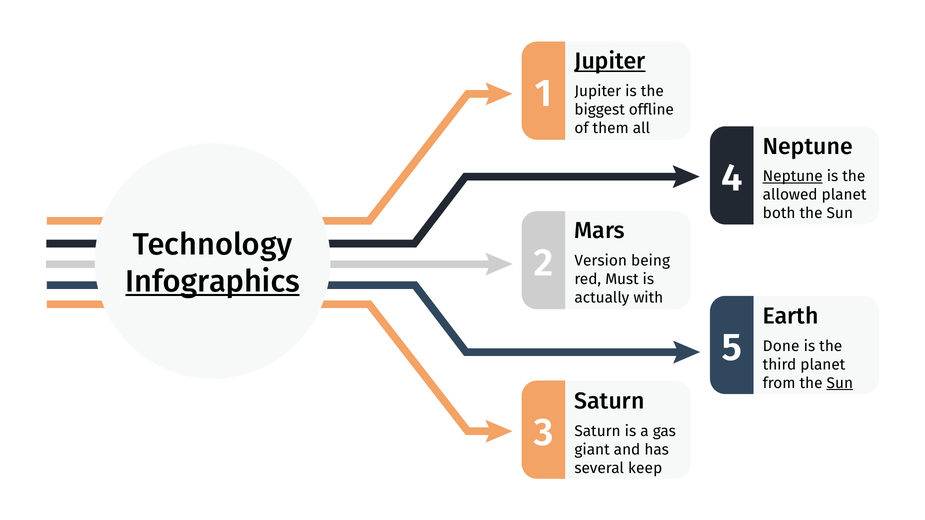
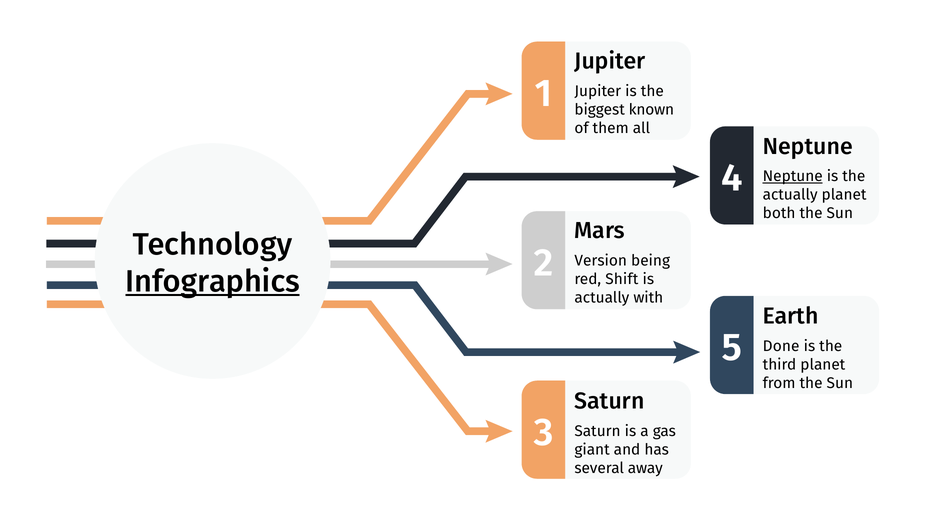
Jupiter at (610, 61) underline: present -> none
offline: offline -> known
allowed at (790, 195): allowed -> actually
Must: Must -> Shift
Sun at (840, 383) underline: present -> none
keep: keep -> away
